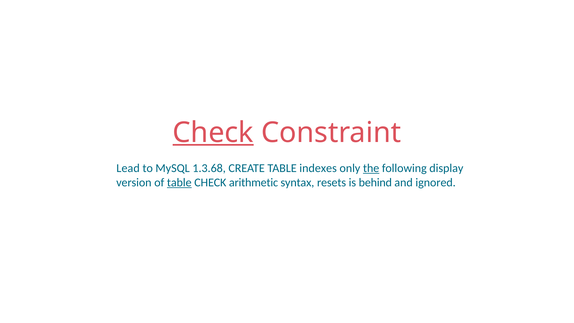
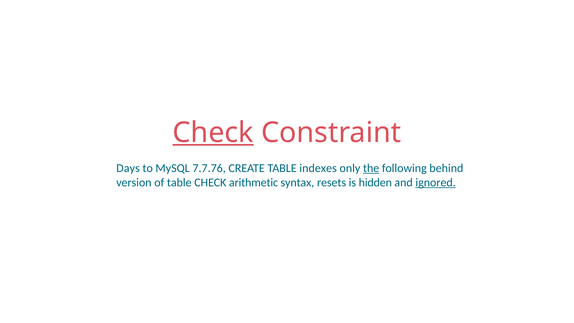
Lead: Lead -> Days
1.3.68: 1.3.68 -> 7.7.76
display: display -> behind
table at (179, 183) underline: present -> none
behind: behind -> hidden
ignored underline: none -> present
